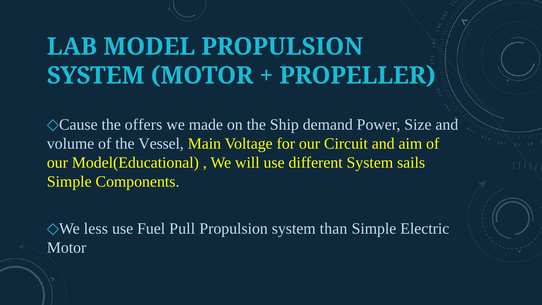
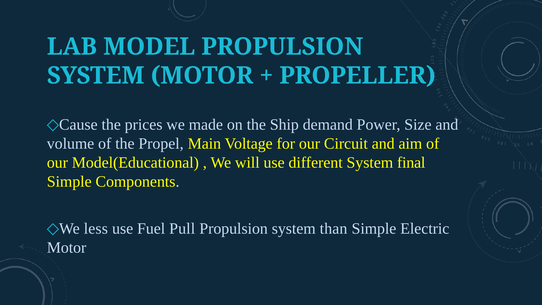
offers: offers -> prices
Vessel: Vessel -> Propel
sails: sails -> final
